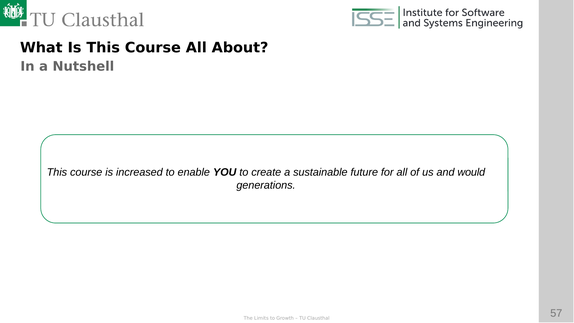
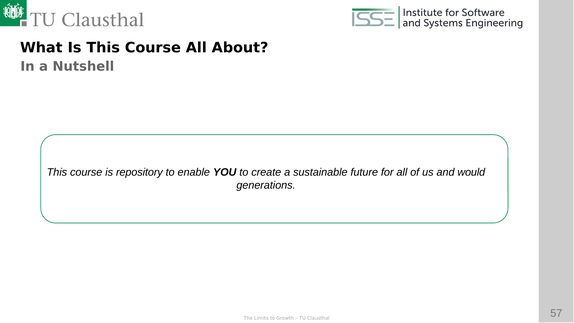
increased: increased -> repository
